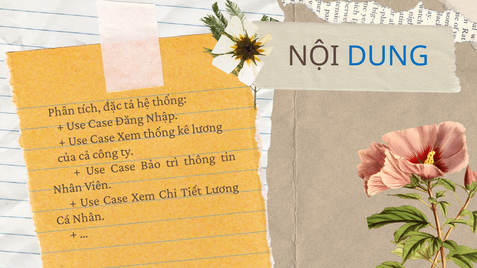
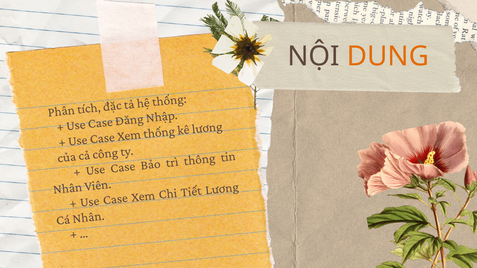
DUNG colour: blue -> orange
